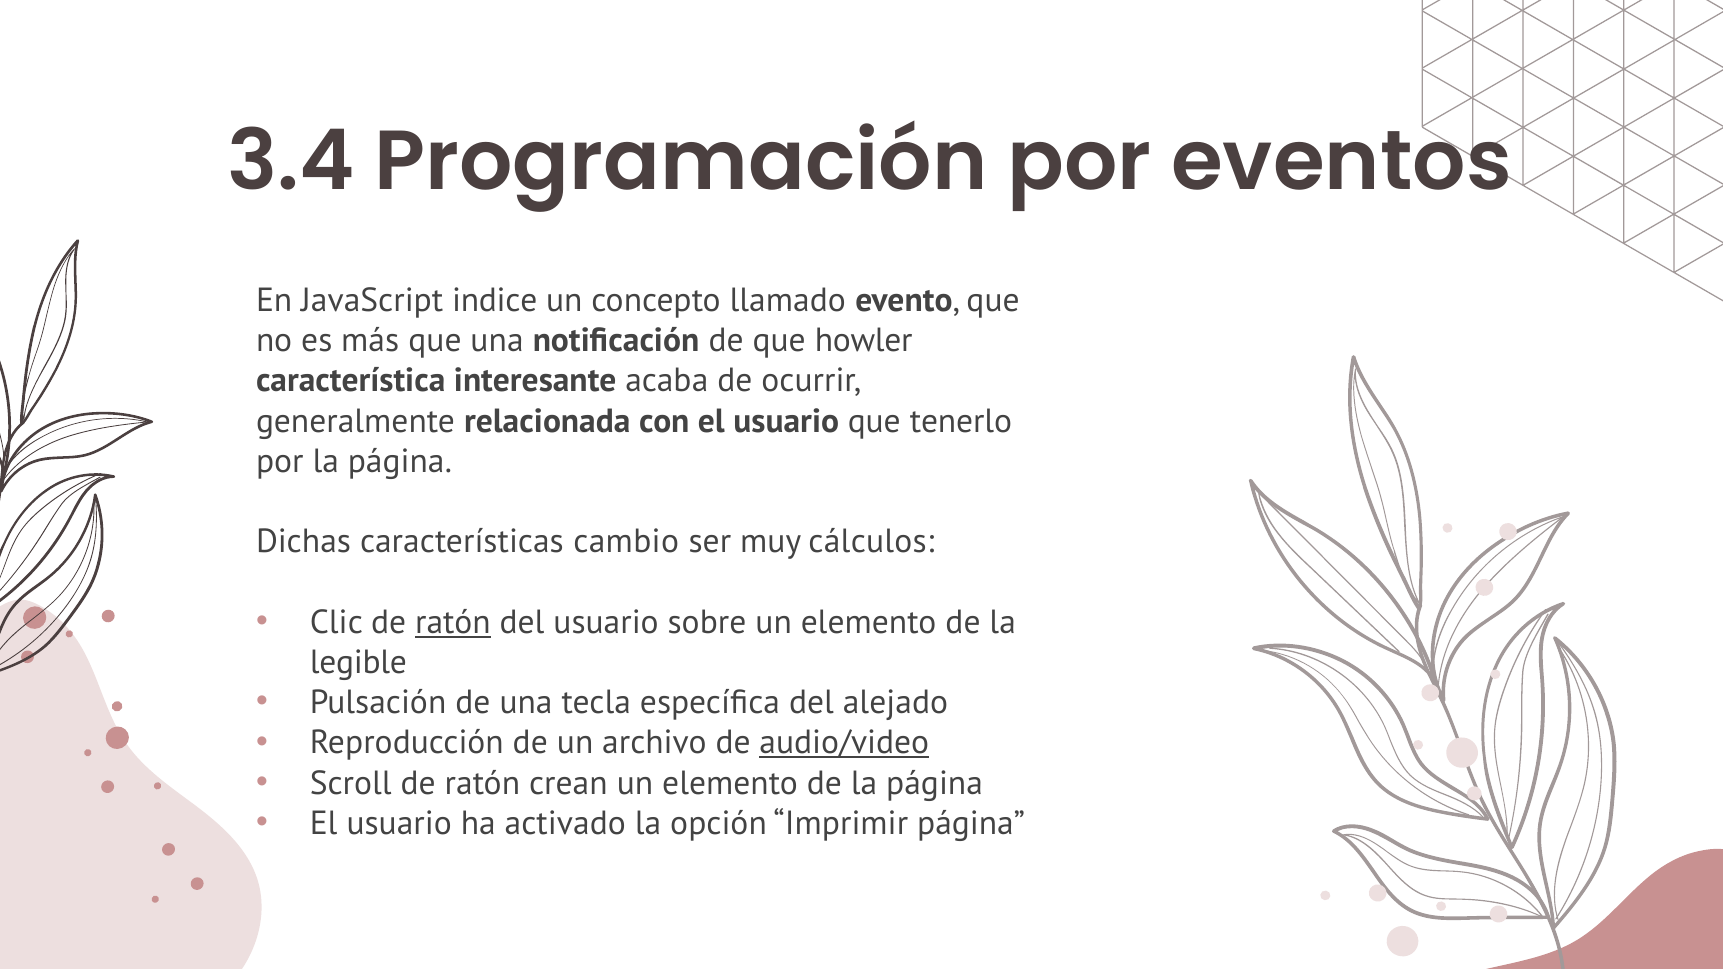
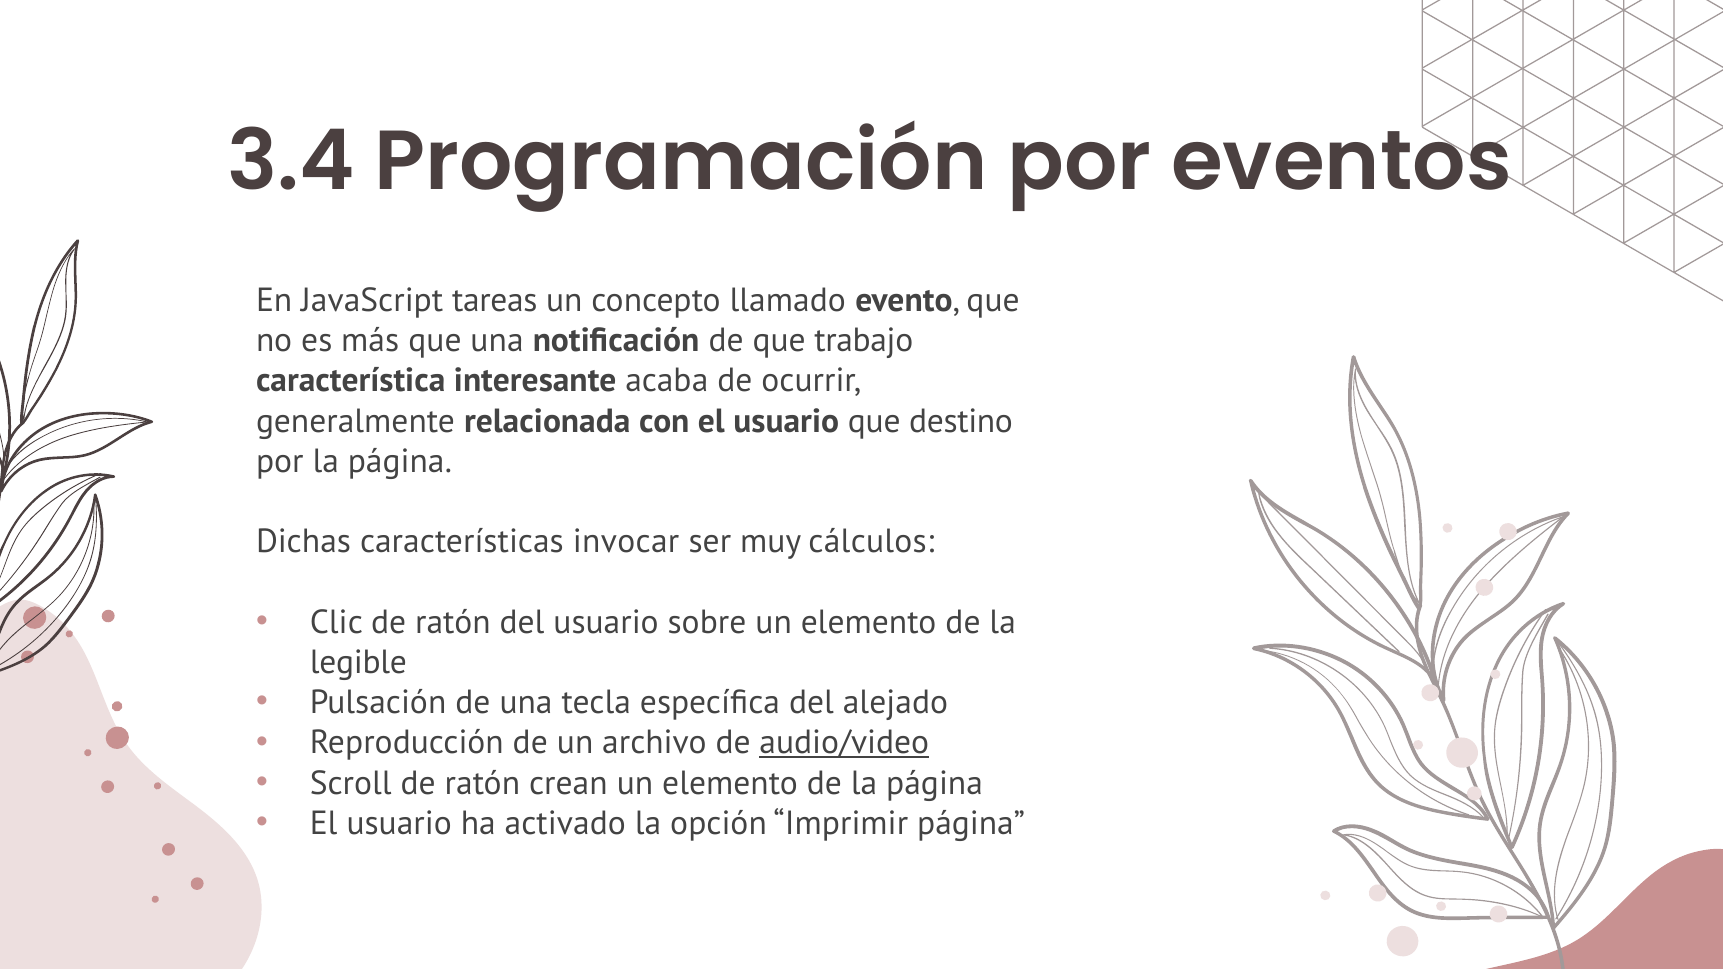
indice: indice -> tareas
howler: howler -> trabajo
tenerlo: tenerlo -> destino
cambio: cambio -> invocar
ratón at (453, 622) underline: present -> none
